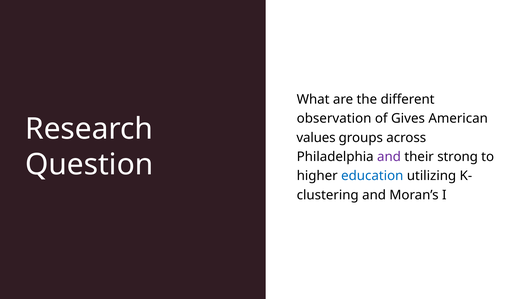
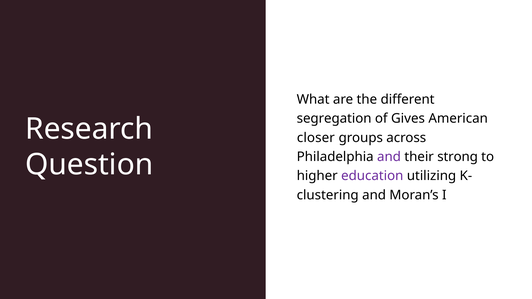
observation: observation -> segregation
values: values -> closer
education colour: blue -> purple
